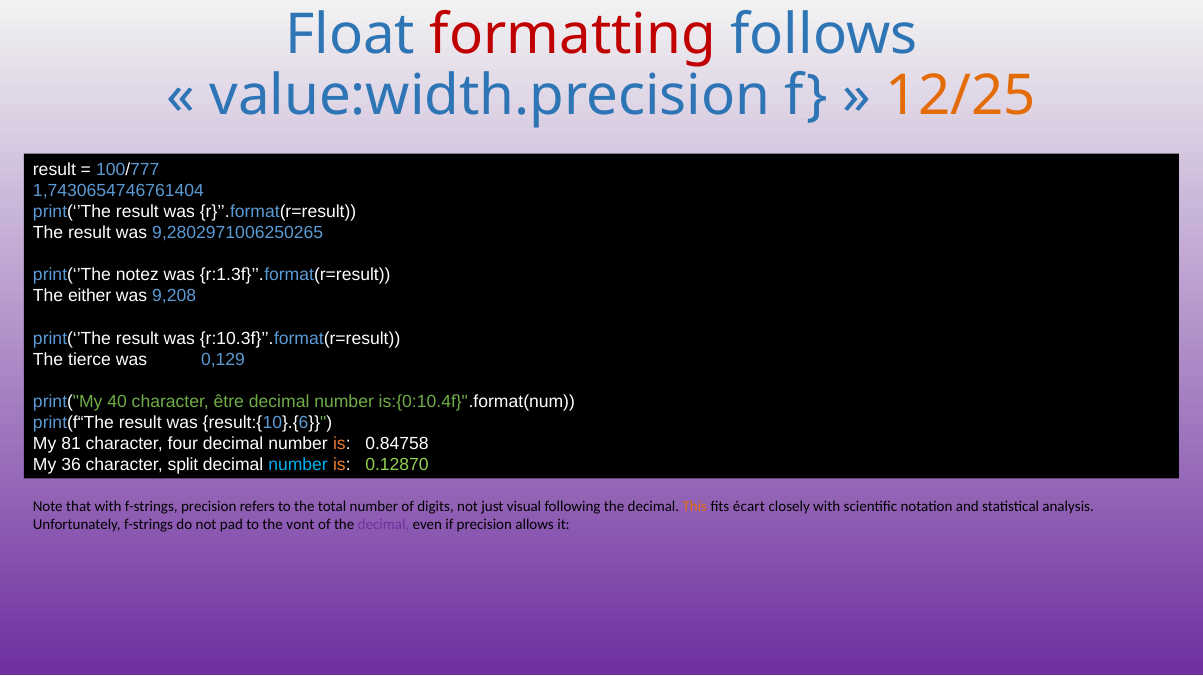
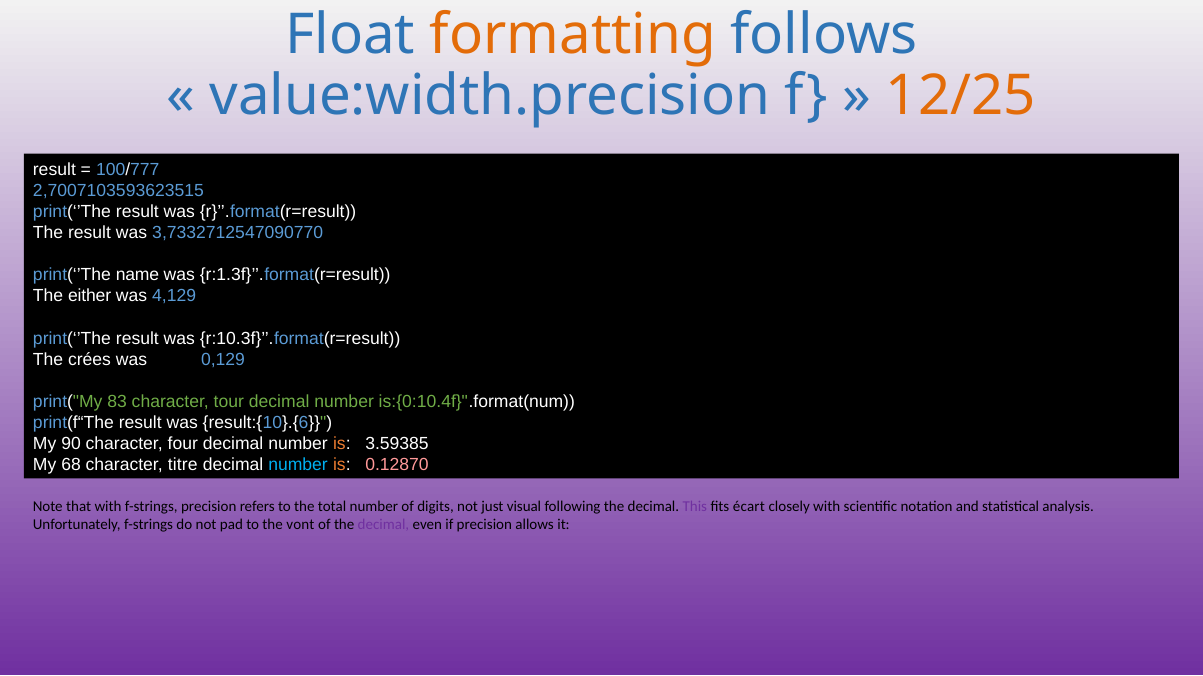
formatting colour: red -> orange
1,7430654746761404: 1,7430654746761404 -> 2,7007103593623515
9,2802971006250265: 9,2802971006250265 -> 3,7332712547090770
notez: notez -> name
9,208: 9,208 -> 4,129
tierce: tierce -> crées
40: 40 -> 83
être: être -> tour
81: 81 -> 90
0.84758: 0.84758 -> 3.59385
36: 36 -> 68
split: split -> titre
0.12870 colour: light green -> pink
This colour: orange -> purple
